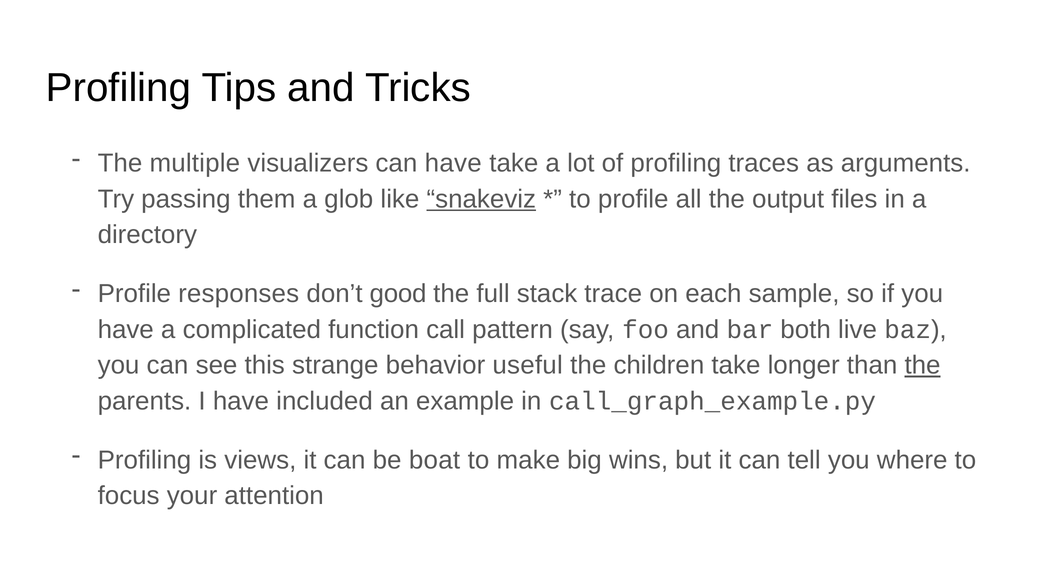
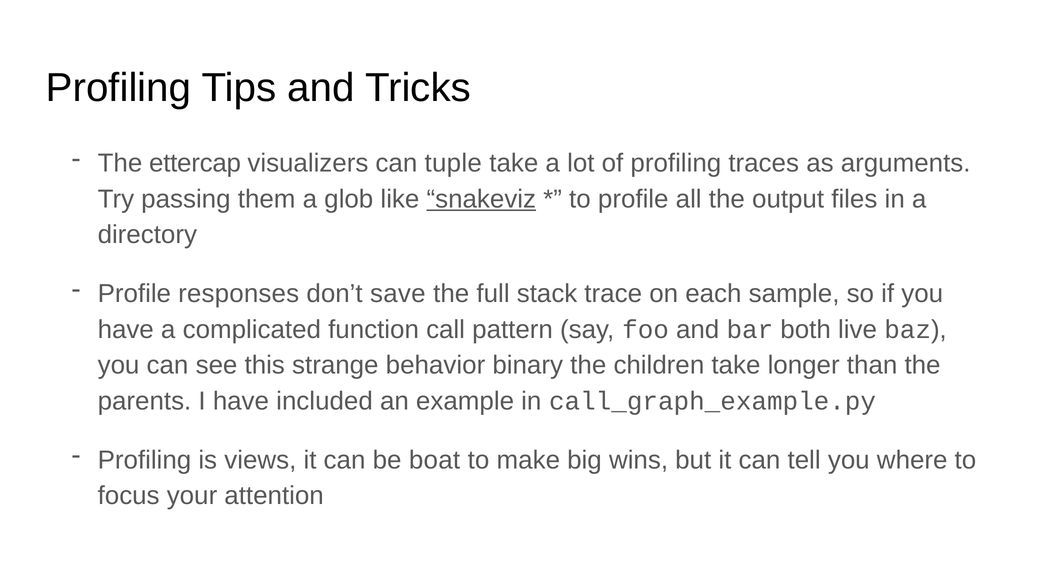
multiple: multiple -> ettercap
can have: have -> tuple
good: good -> save
useful: useful -> binary
the at (923, 365) underline: present -> none
